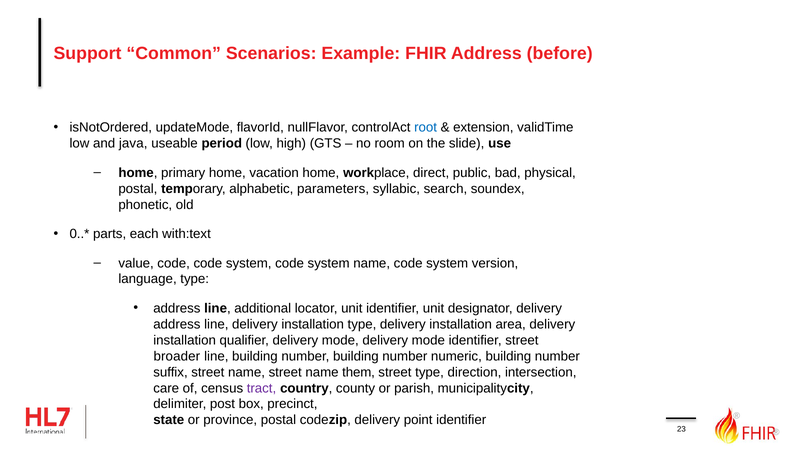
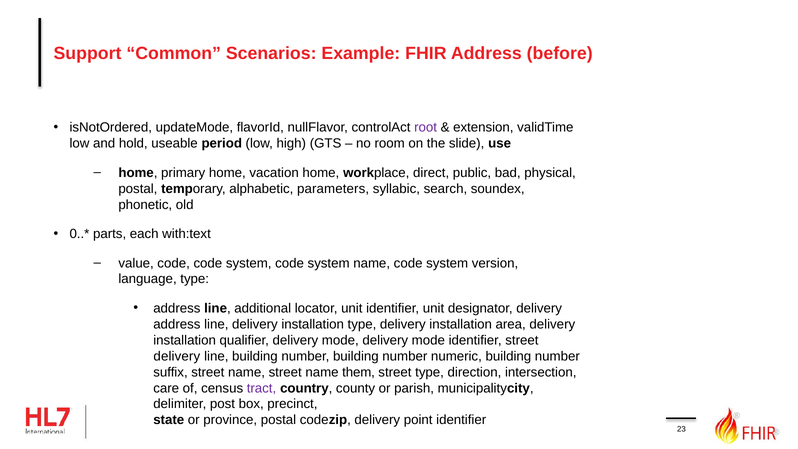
root colour: blue -> purple
java: java -> hold
broader at (177, 356): broader -> delivery
